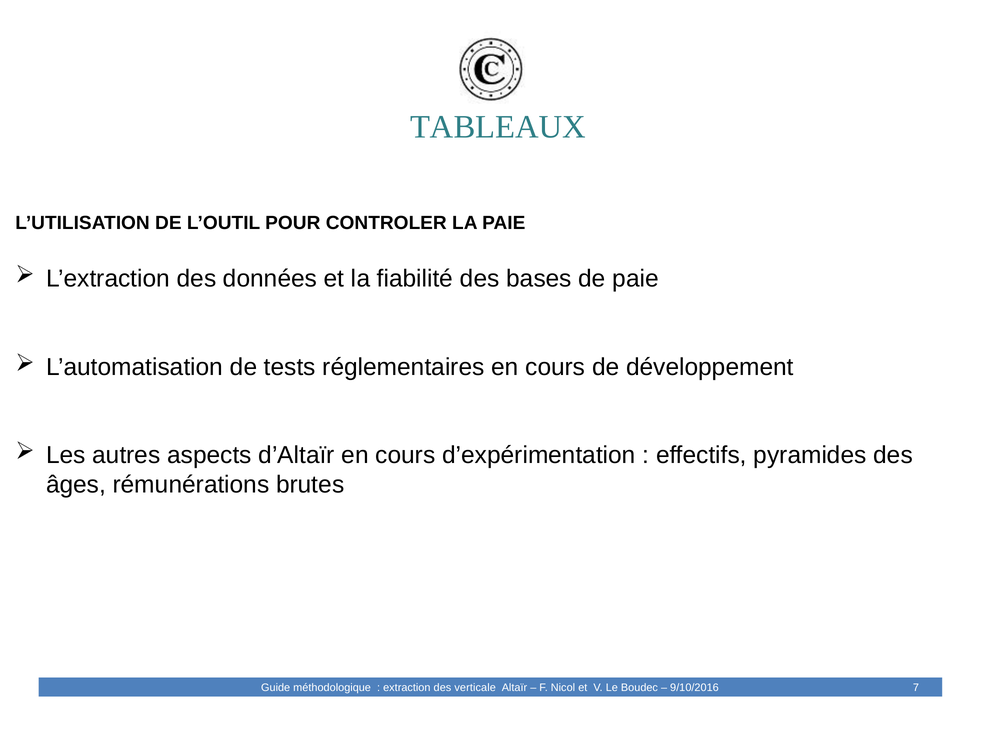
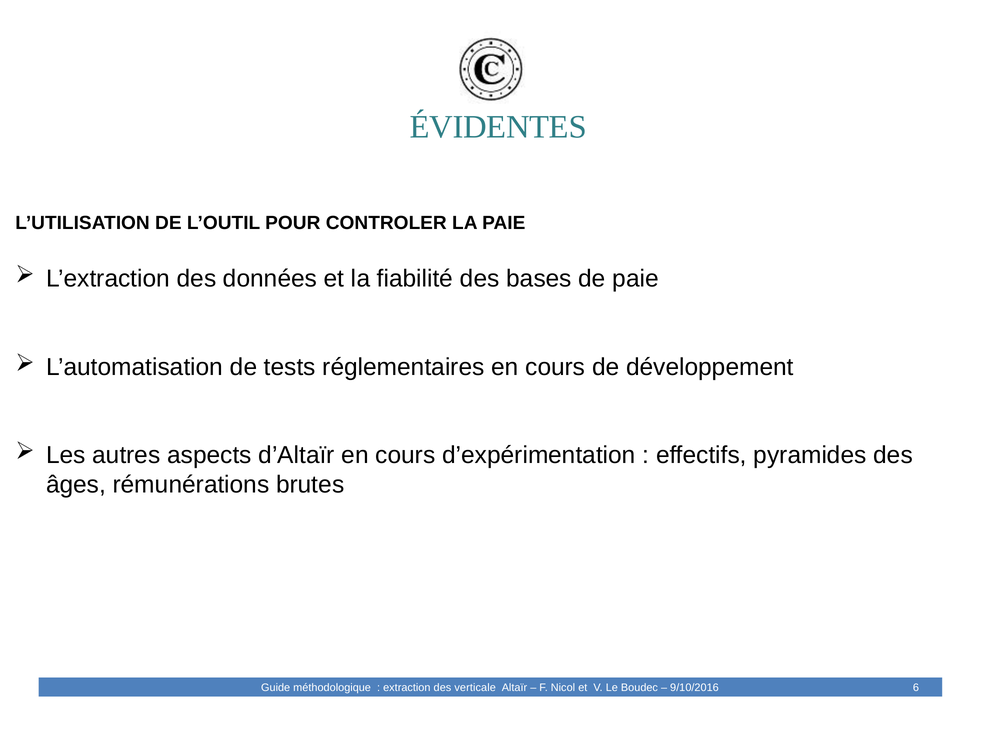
TABLEAUX: TABLEAUX -> ÉVIDENTES
7: 7 -> 6
